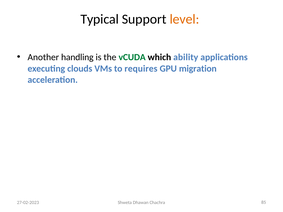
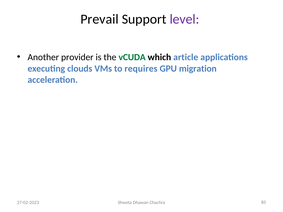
Typical: Typical -> Prevail
level colour: orange -> purple
handling: handling -> provider
ability: ability -> article
